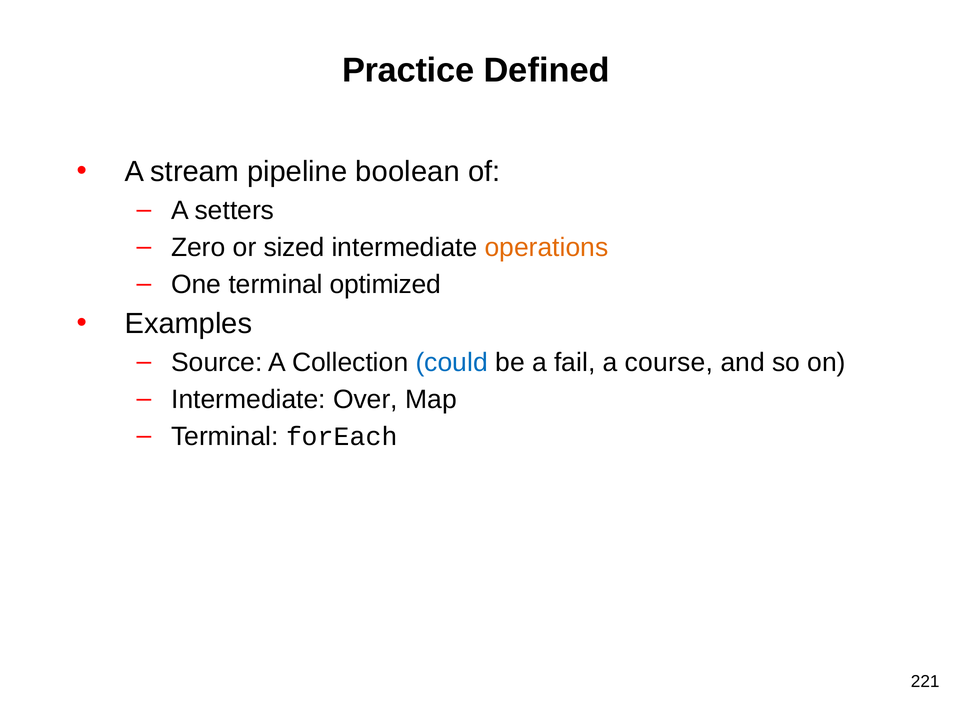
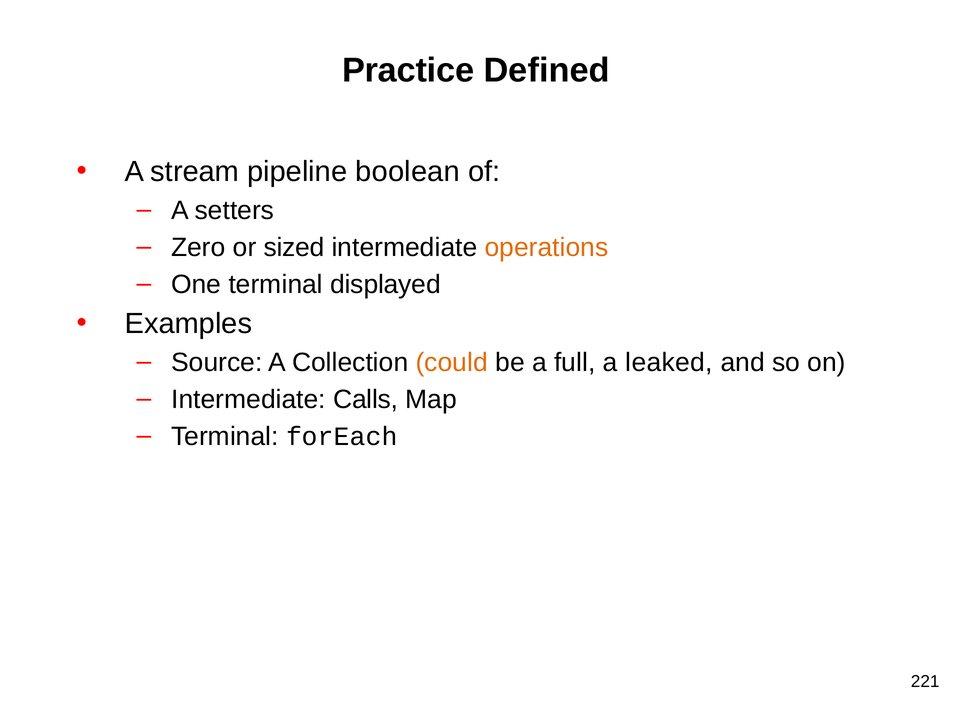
optimized: optimized -> displayed
could colour: blue -> orange
fail: fail -> full
course: course -> leaked
Over: Over -> Calls
